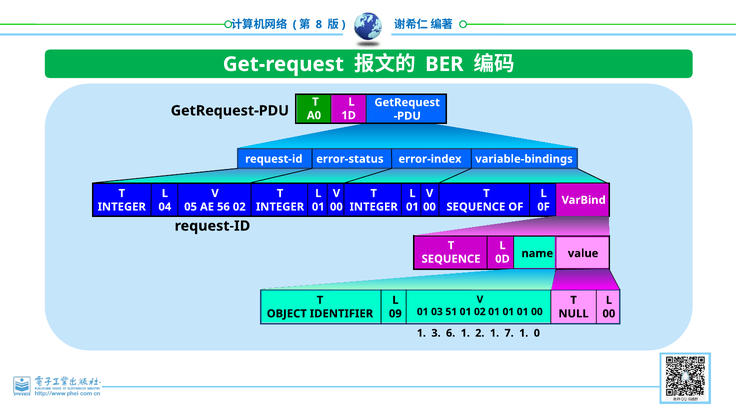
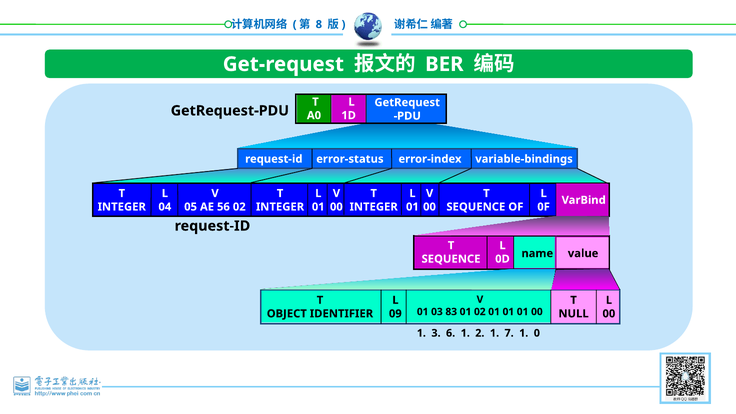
51: 51 -> 83
